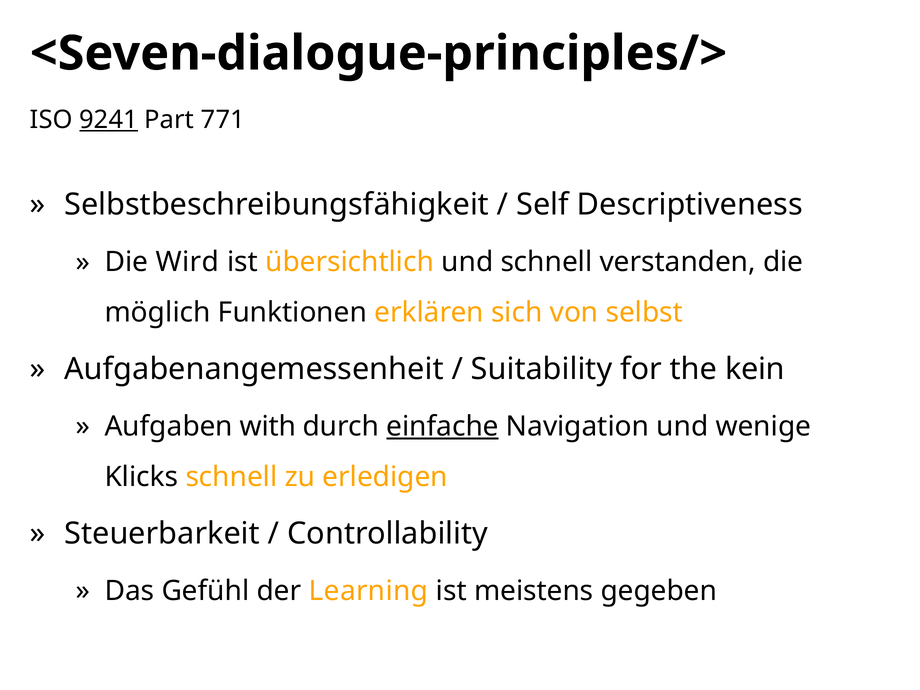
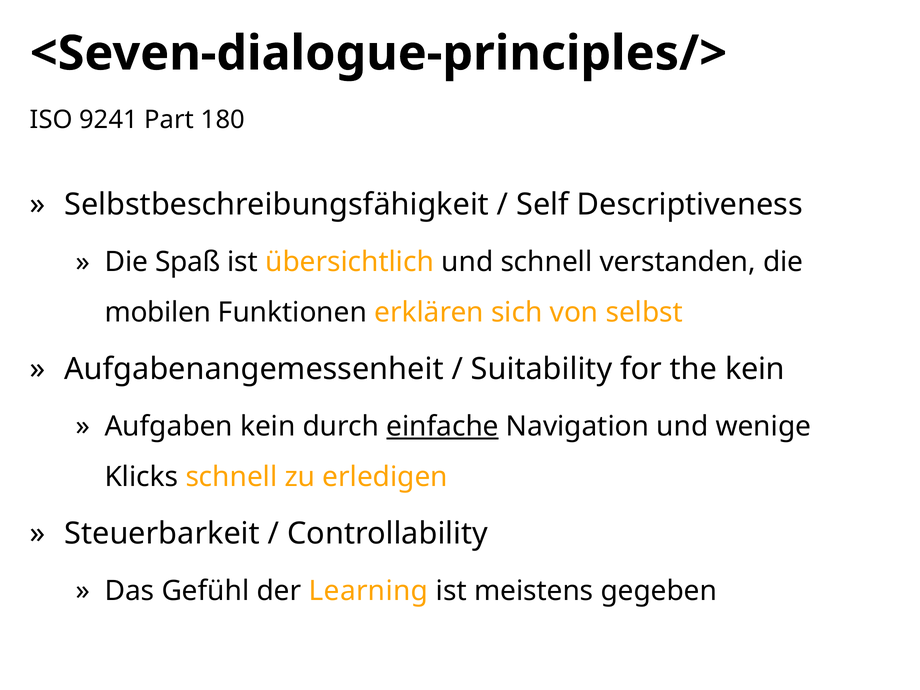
9241 underline: present -> none
771: 771 -> 180
Wird: Wird -> Spaß
möglich: möglich -> mobilen
Aufgaben with: with -> kein
